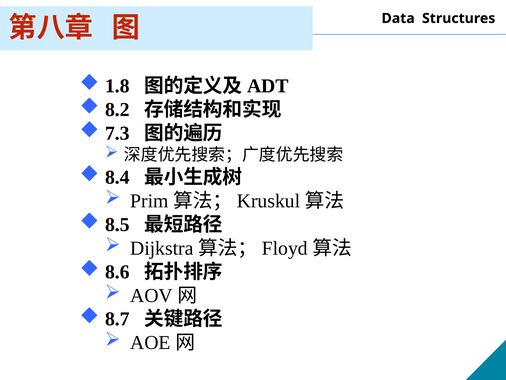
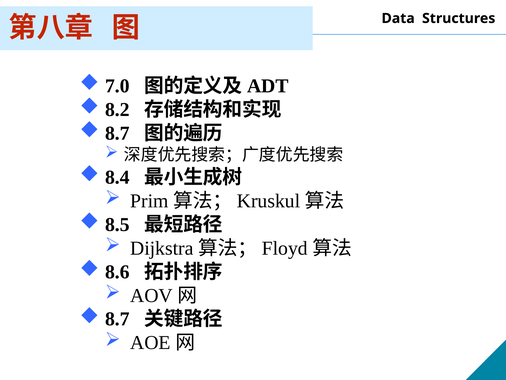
1.8: 1.8 -> 7.0
7.3 at (117, 133): 7.3 -> 8.7
